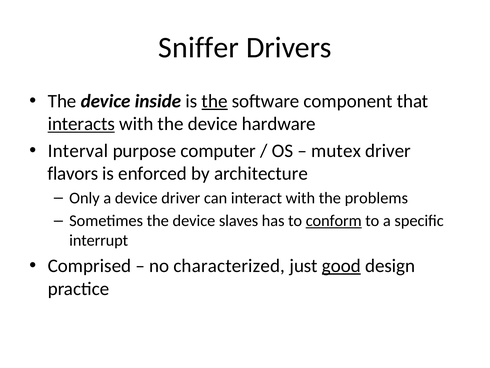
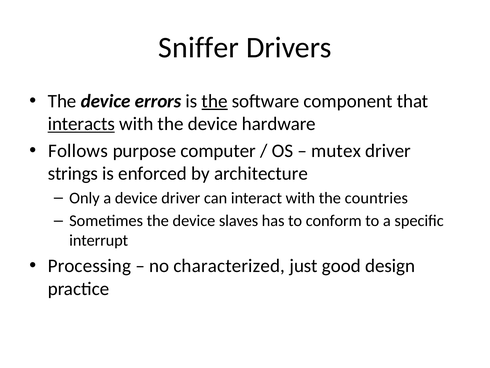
inside: inside -> errors
Interval: Interval -> Follows
flavors: flavors -> strings
problems: problems -> countries
conform underline: present -> none
Comprised: Comprised -> Processing
good underline: present -> none
